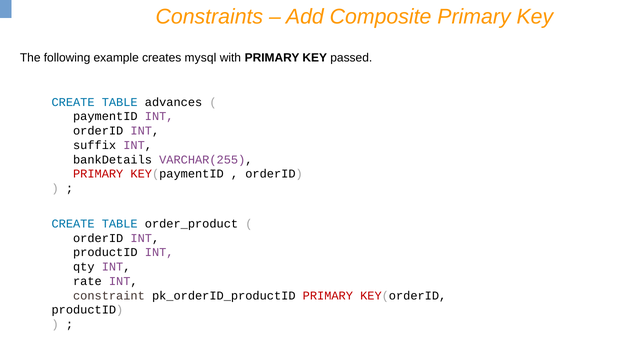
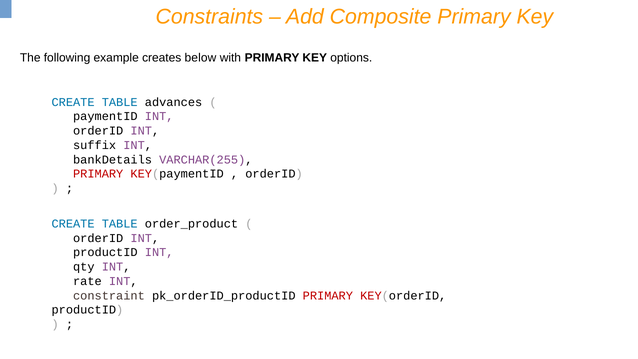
mysql: mysql -> below
passed: passed -> options
